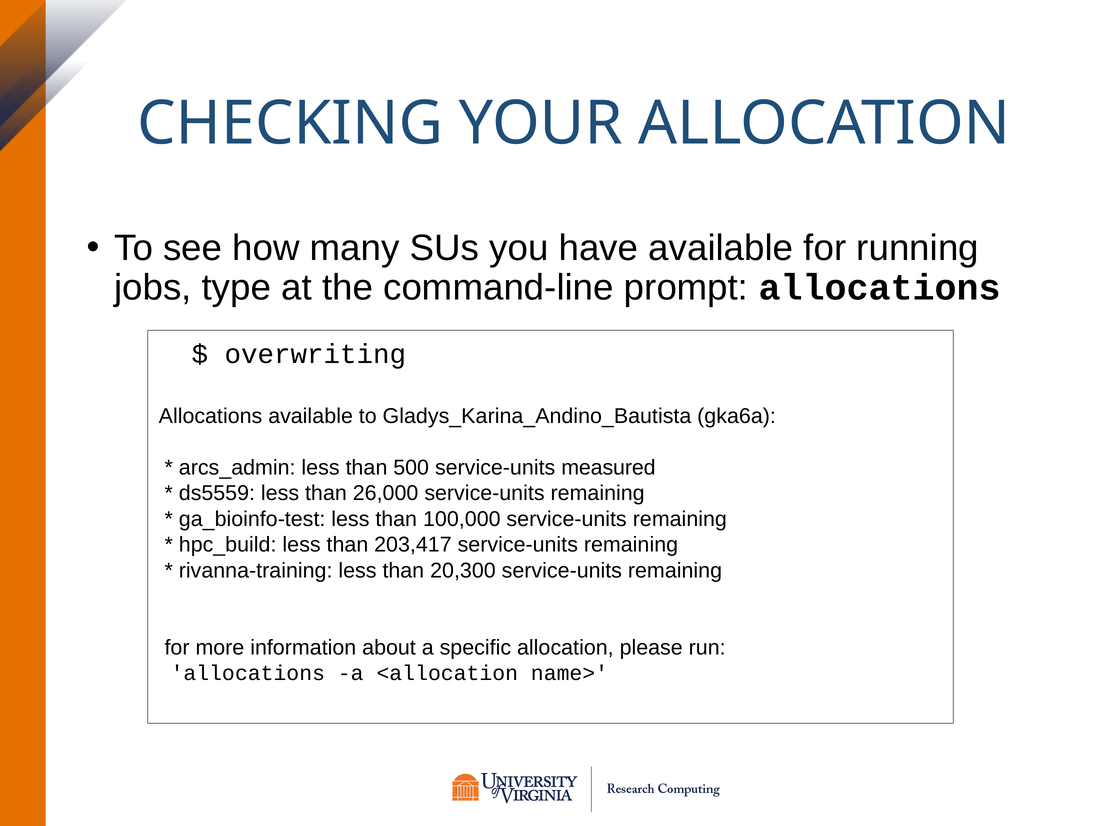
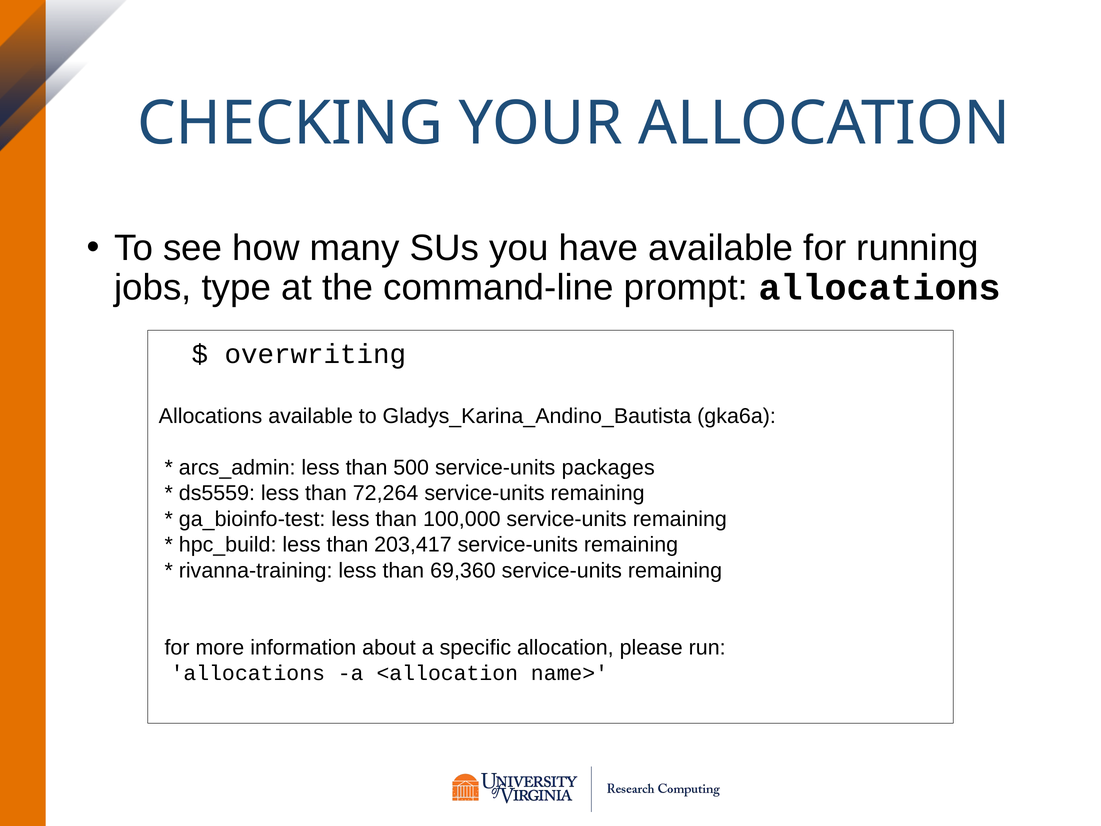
measured: measured -> packages
26,000: 26,000 -> 72,264
20,300: 20,300 -> 69,360
